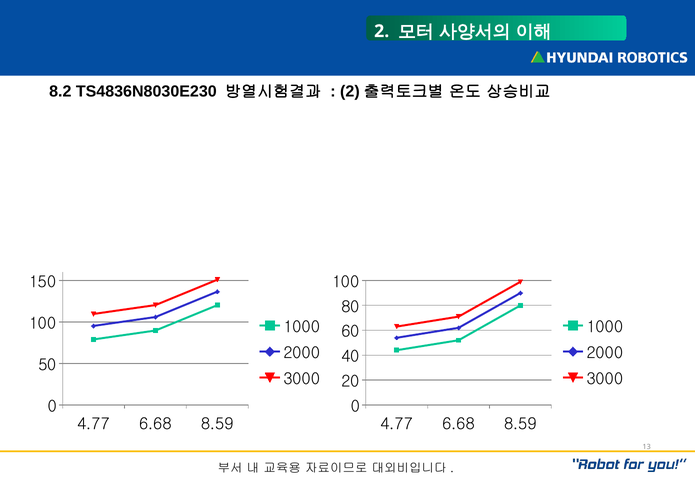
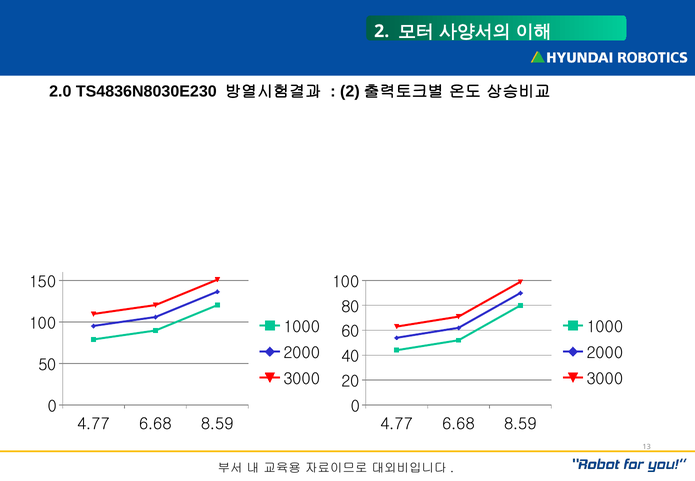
8.2: 8.2 -> 2.0
